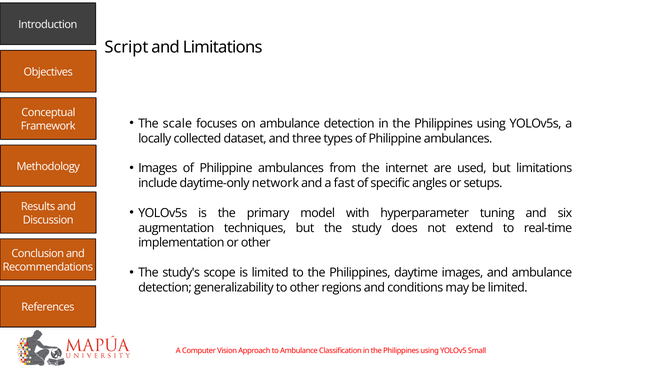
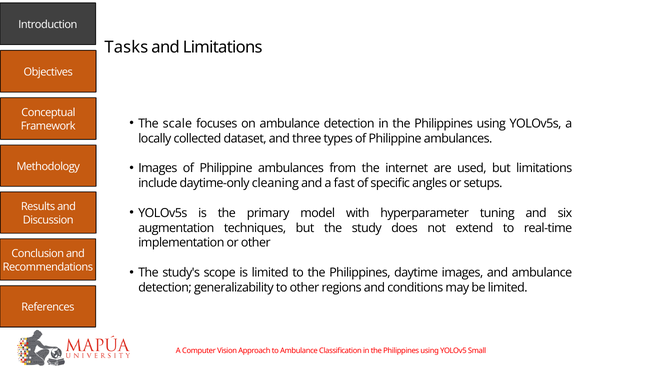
Script: Script -> Tasks
network: network -> cleaning
